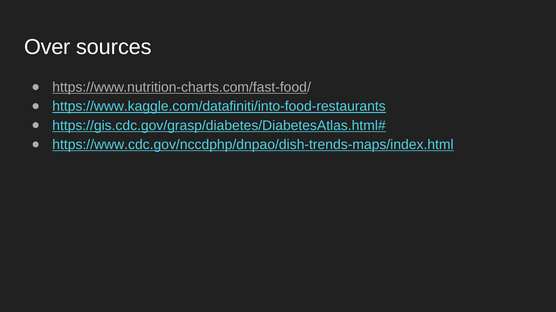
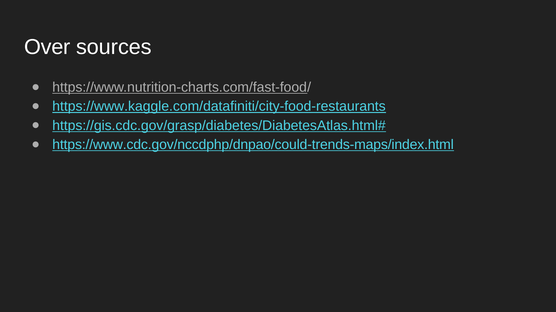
https://www.kaggle.com/datafiniti/into-food-restaurants: https://www.kaggle.com/datafiniti/into-food-restaurants -> https://www.kaggle.com/datafiniti/city-food-restaurants
https://www.cdc.gov/nccdphp/dnpao/dish-trends-maps/index.html: https://www.cdc.gov/nccdphp/dnpao/dish-trends-maps/index.html -> https://www.cdc.gov/nccdphp/dnpao/could-trends-maps/index.html
